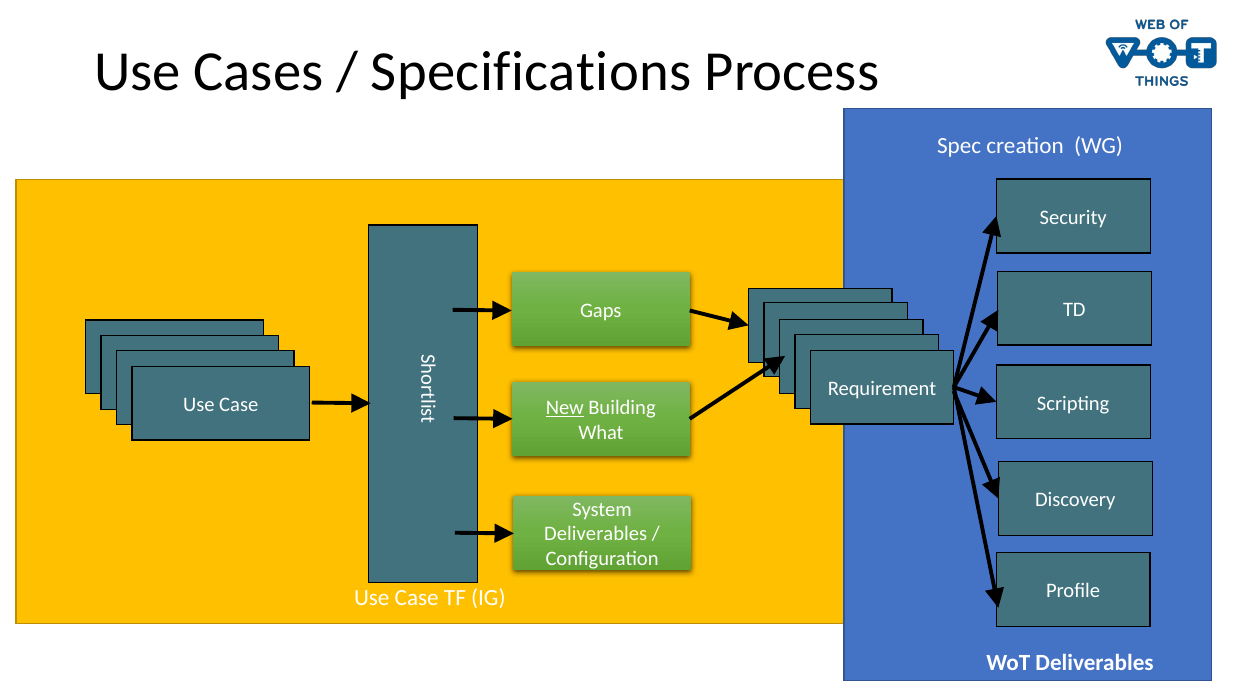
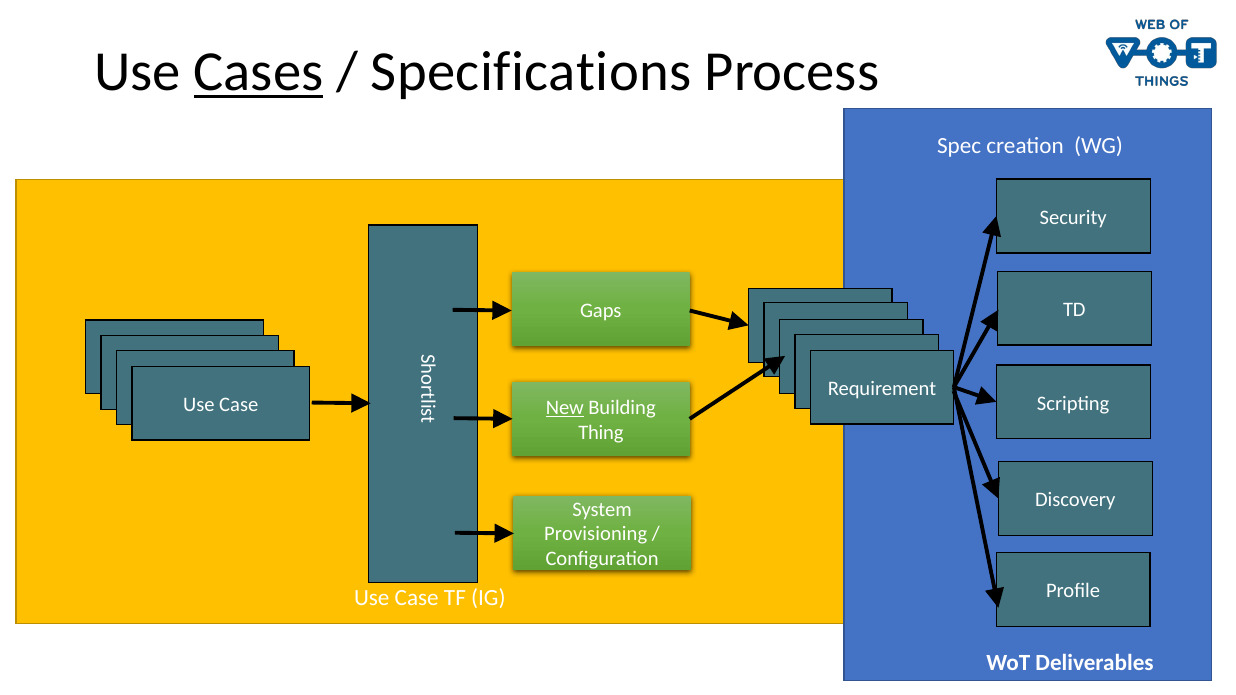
Cases underline: none -> present
What: What -> Thing
Deliverables at (596, 534): Deliverables -> Provisioning
